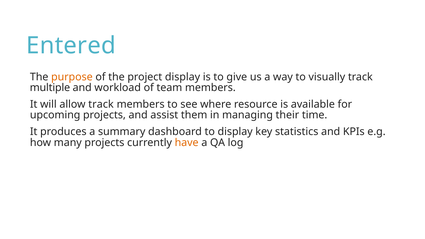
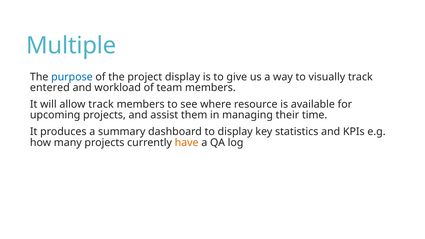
Entered: Entered -> Multiple
purpose colour: orange -> blue
multiple: multiple -> entered
